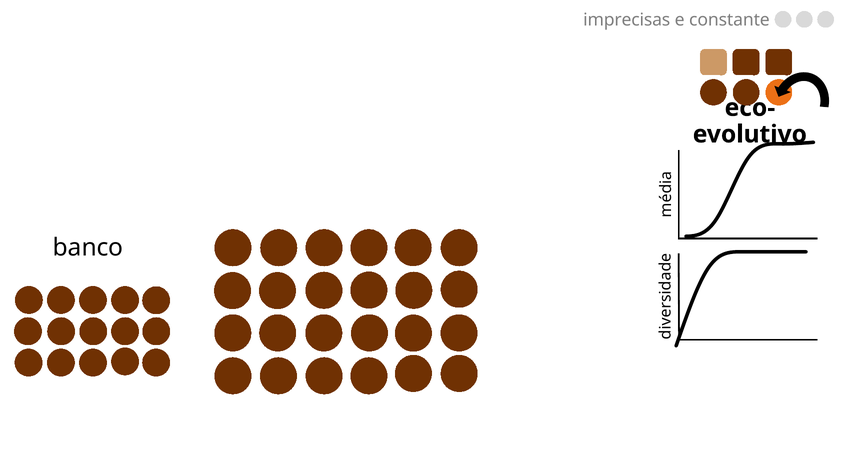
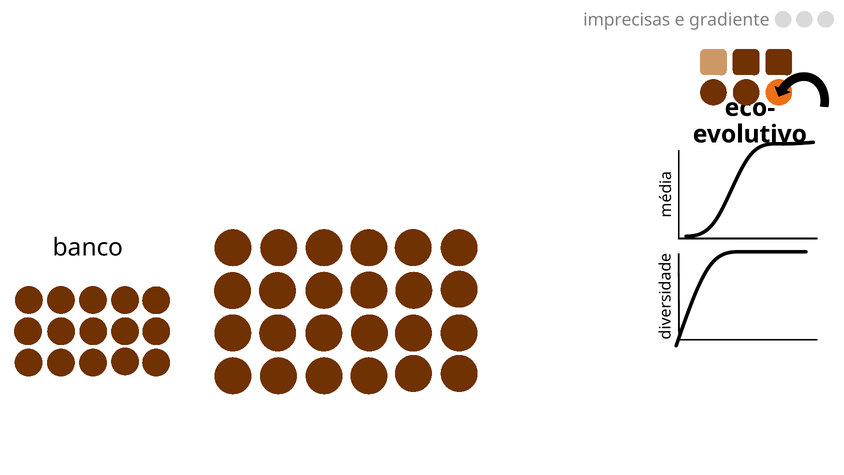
constante: constante -> gradiente
